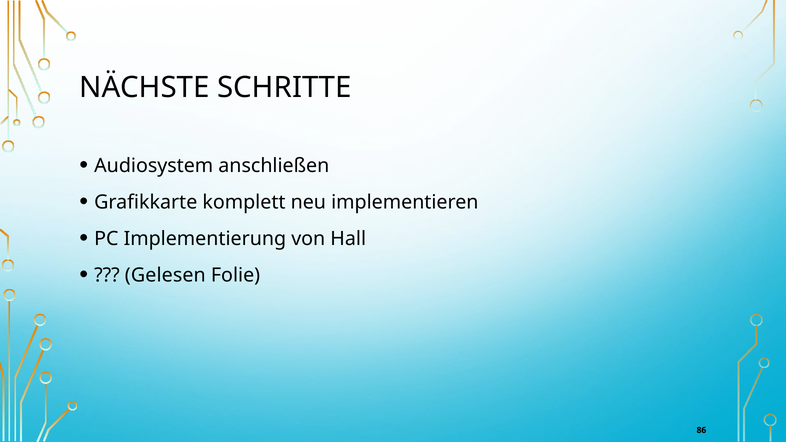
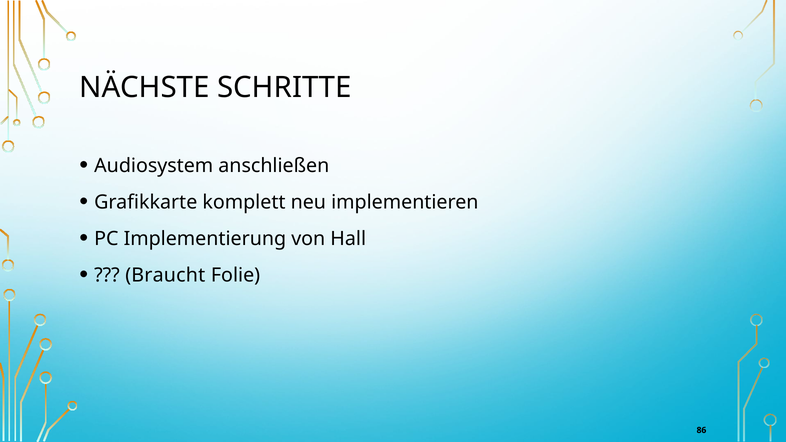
Gelesen: Gelesen -> Braucht
